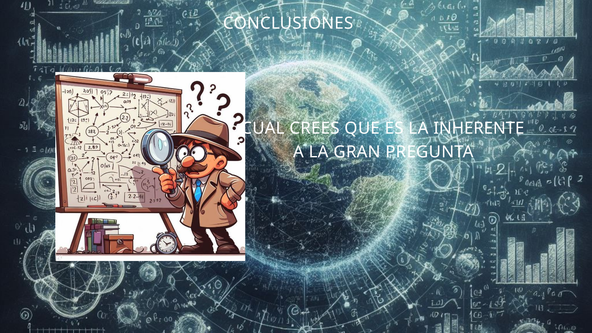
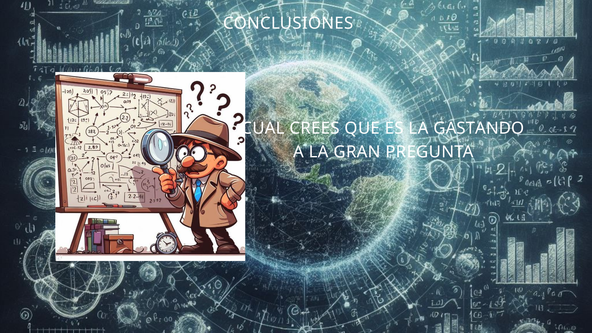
INHERENTE: INHERENTE -> GASTANDO
